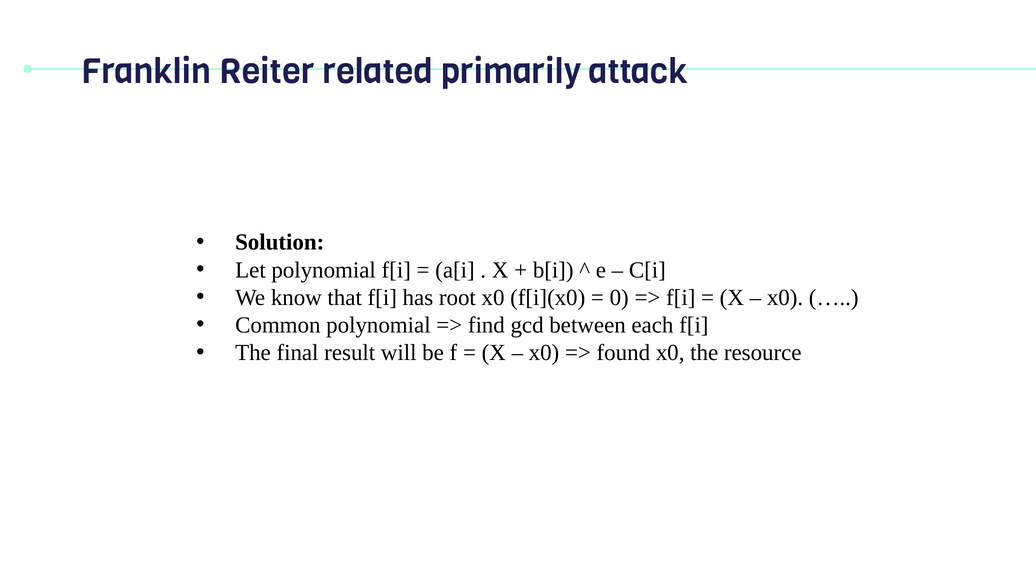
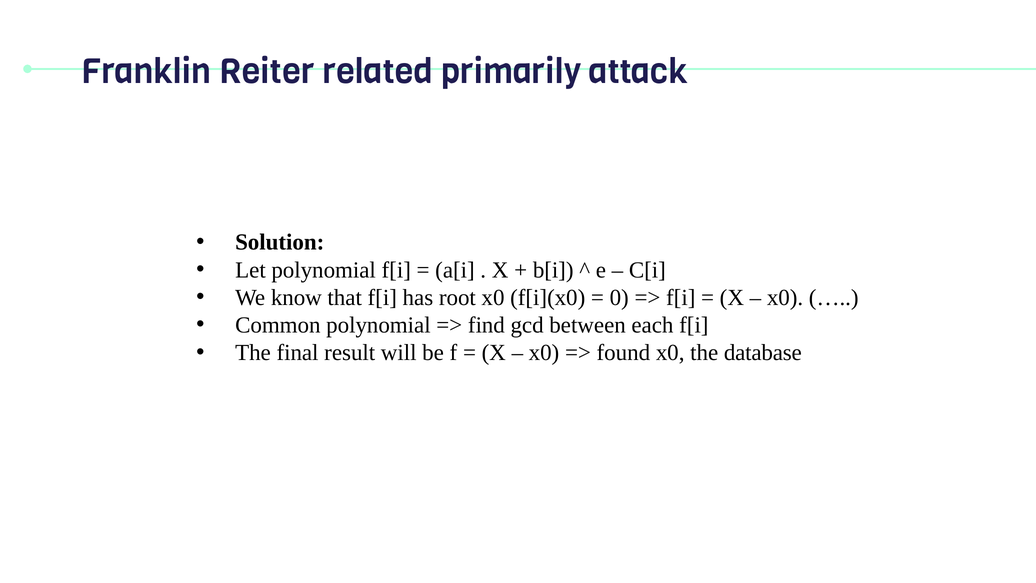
resource: resource -> database
